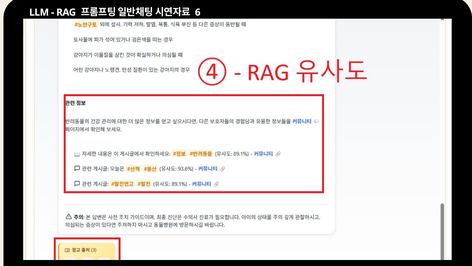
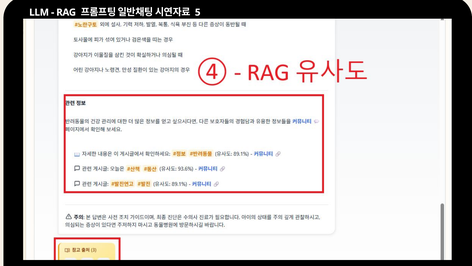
6: 6 -> 5
